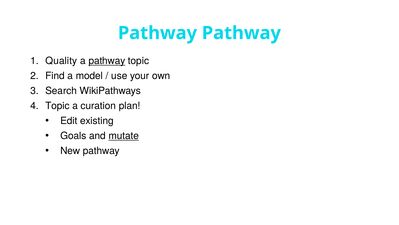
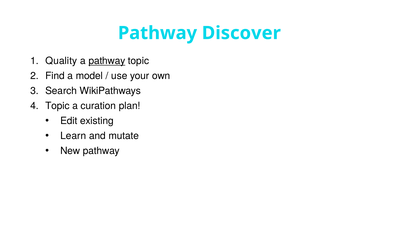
Pathway Pathway: Pathway -> Discover
Goals: Goals -> Learn
mutate underline: present -> none
